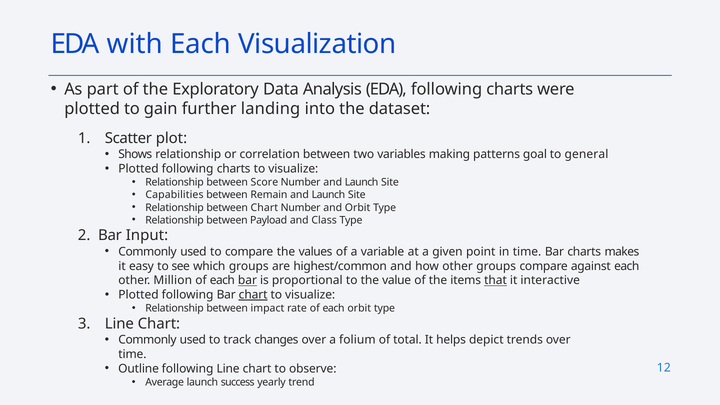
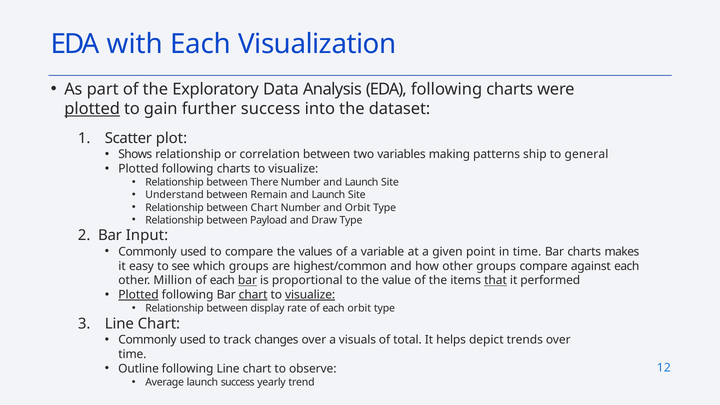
plotted at (92, 109) underline: none -> present
further landing: landing -> success
goal: goal -> ship
Score: Score -> There
Capabilities: Capabilities -> Understand
Class: Class -> Draw
interactive: interactive -> performed
Plotted at (139, 295) underline: none -> present
visualize at (310, 295) underline: none -> present
impact: impact -> display
folium: folium -> visuals
